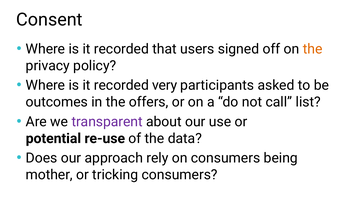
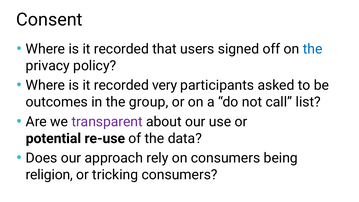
the at (313, 49) colour: orange -> blue
offers: offers -> group
mother: mother -> religion
